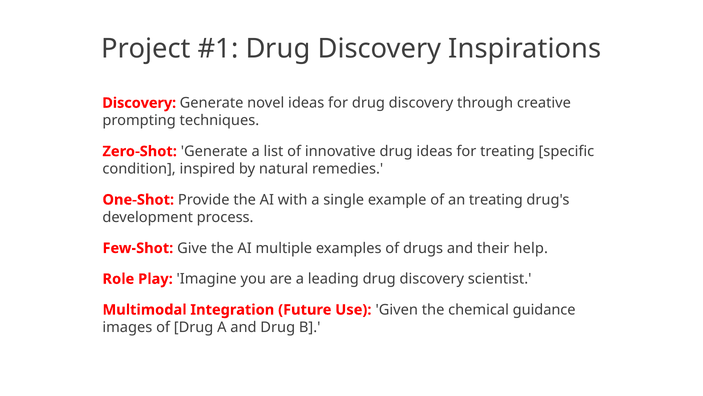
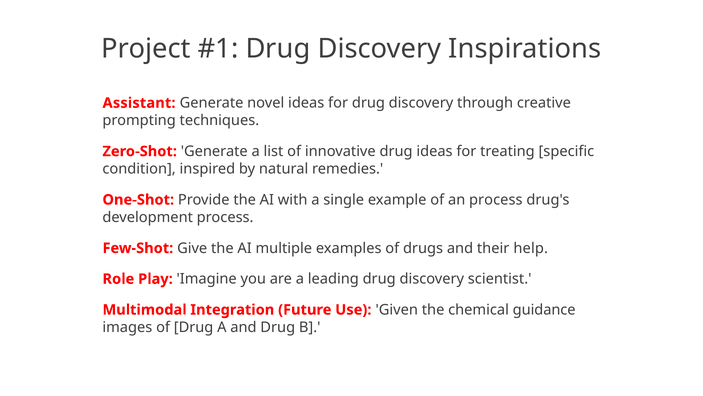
Discovery at (139, 103): Discovery -> Assistant
an treating: treating -> process
